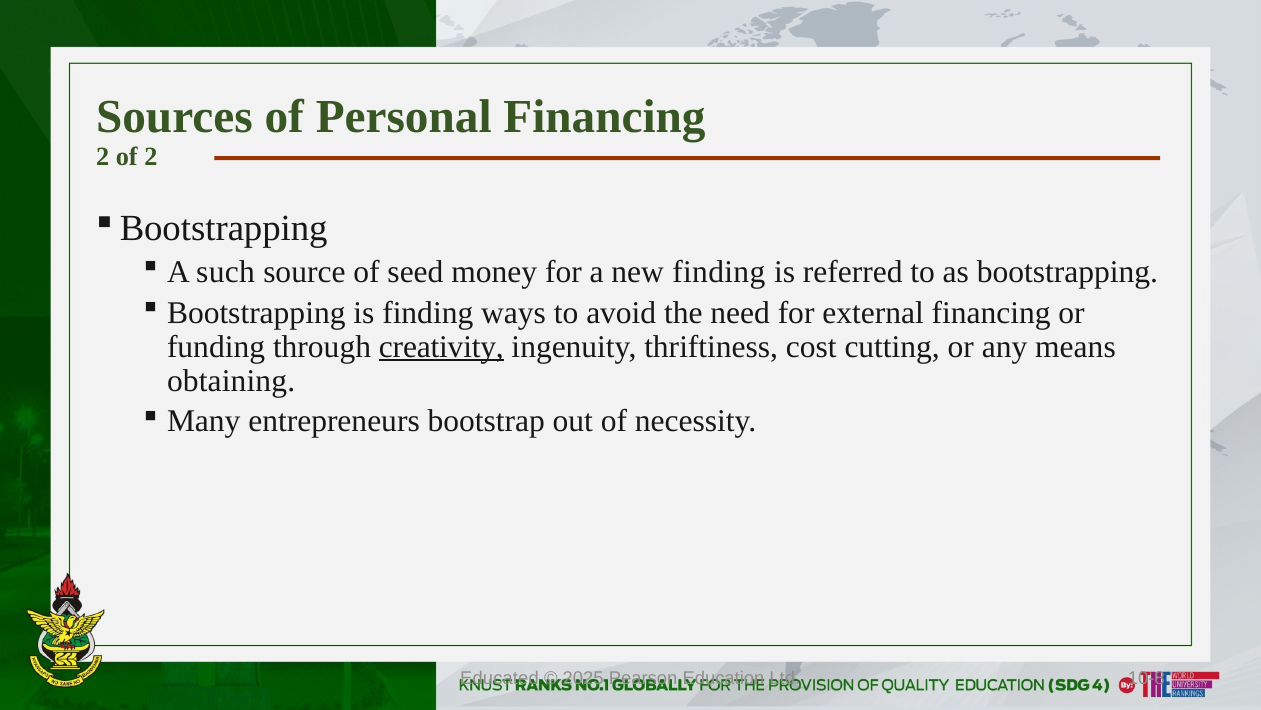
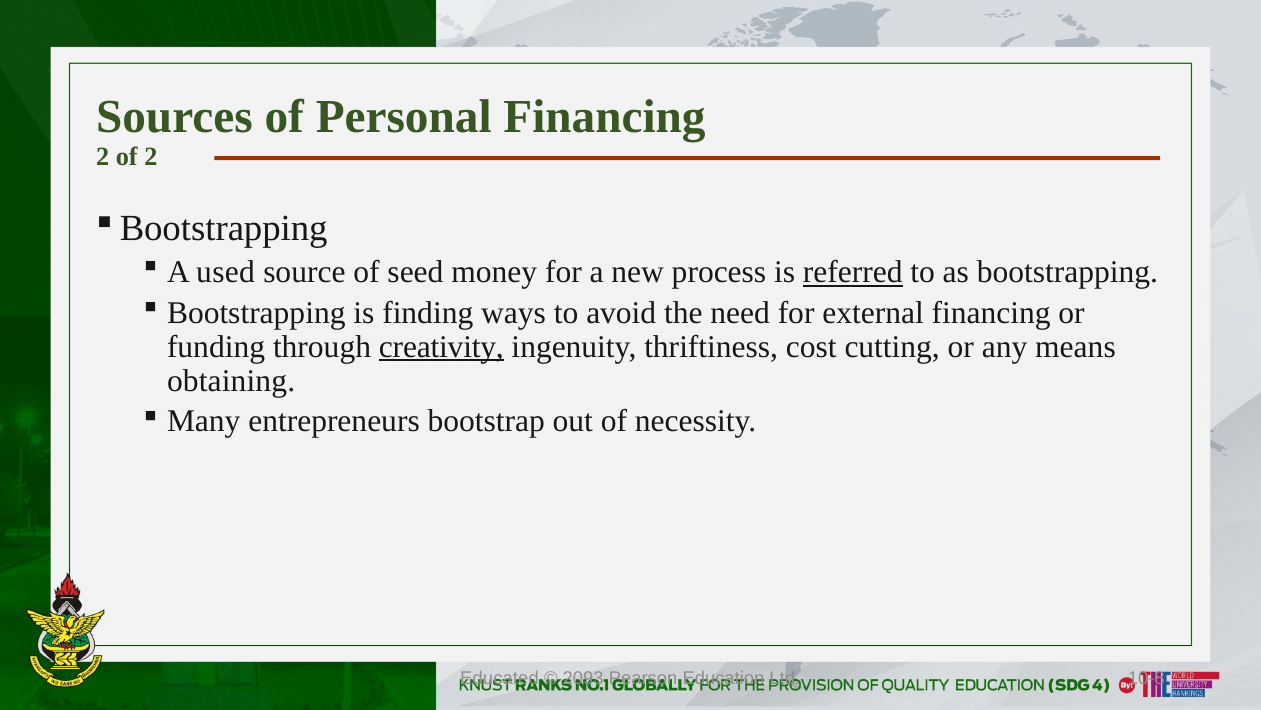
such: such -> used
new finding: finding -> process
referred underline: none -> present
2025: 2025 -> 2093
